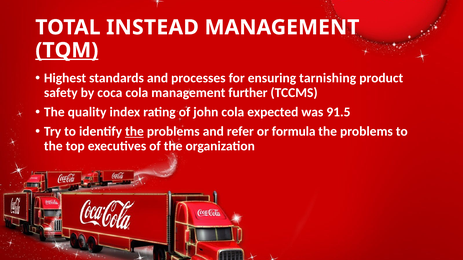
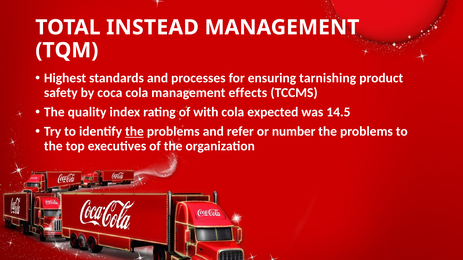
TQM underline: present -> none
further: further -> effects
john: john -> with
91.5: 91.5 -> 14.5
formula: formula -> number
